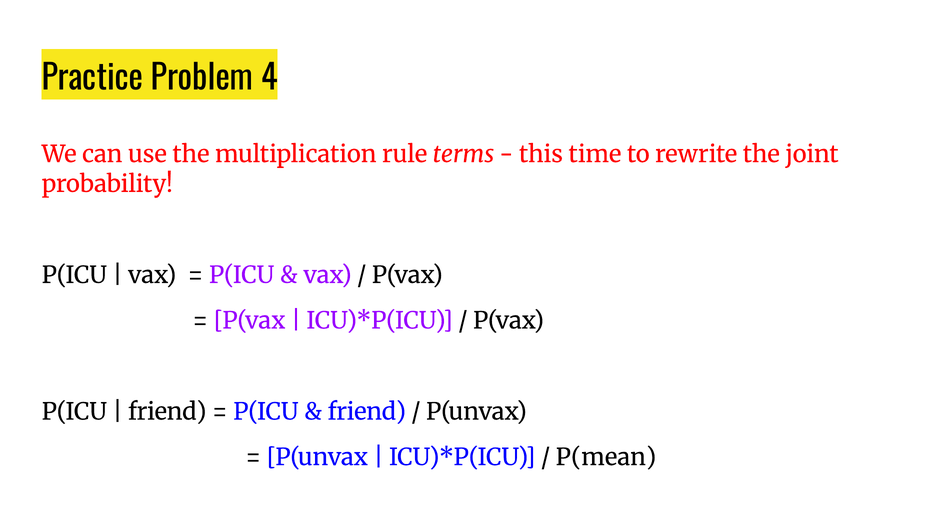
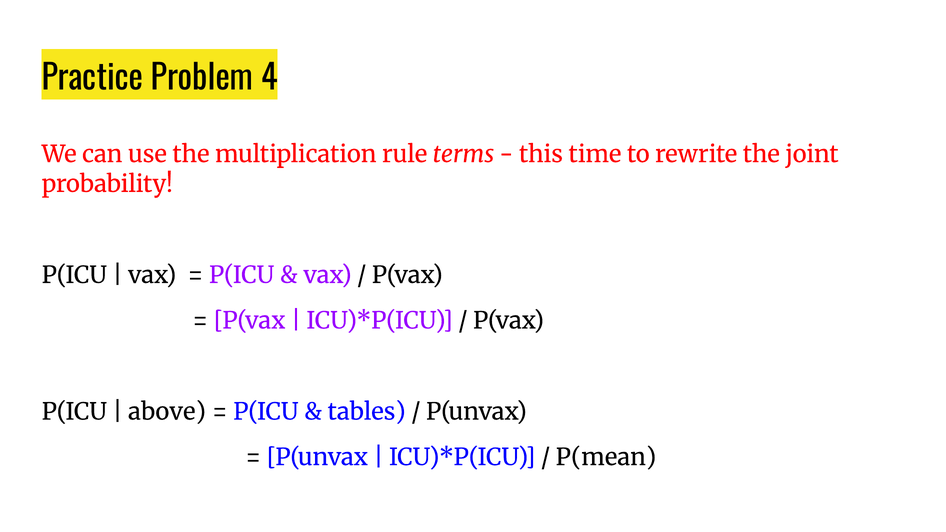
friend at (167, 412): friend -> above
friend at (367, 412): friend -> tables
